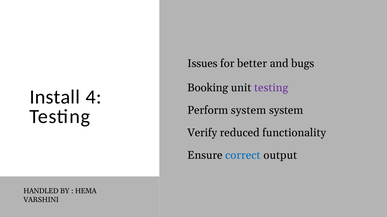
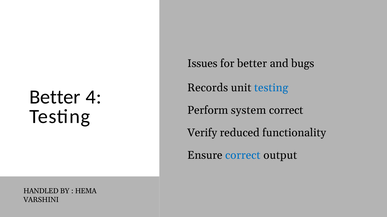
Booking: Booking -> Records
testing at (271, 88) colour: purple -> blue
Install at (55, 97): Install -> Better
system system: system -> correct
